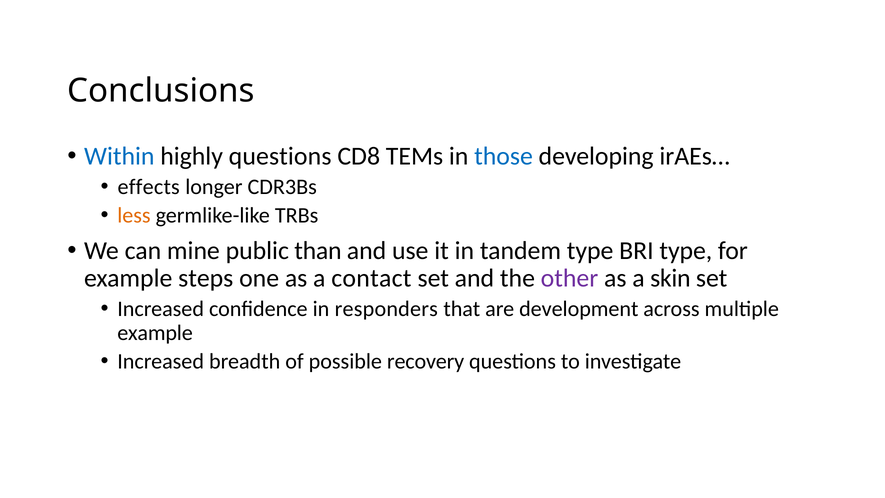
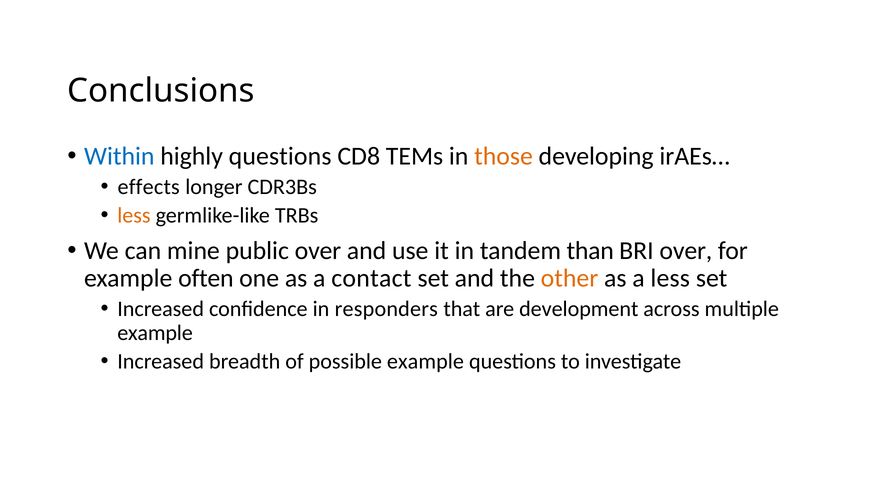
those colour: blue -> orange
public than: than -> over
tandem type: type -> than
BRI type: type -> over
steps: steps -> often
other colour: purple -> orange
a skin: skin -> less
possible recovery: recovery -> example
